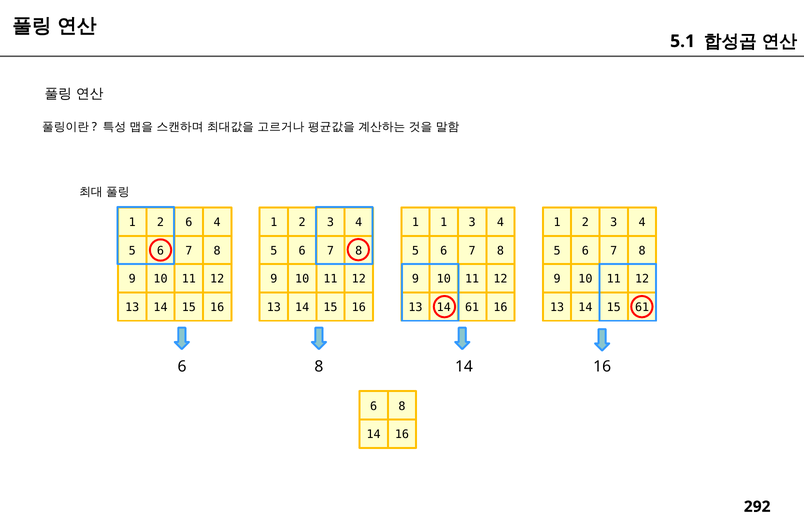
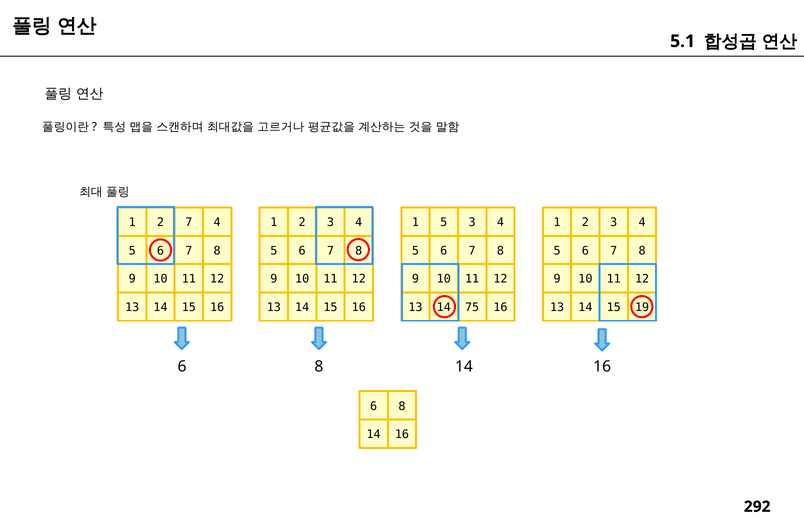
2 6: 6 -> 7
1 1: 1 -> 5
14 61: 61 -> 75
15 61: 61 -> 19
